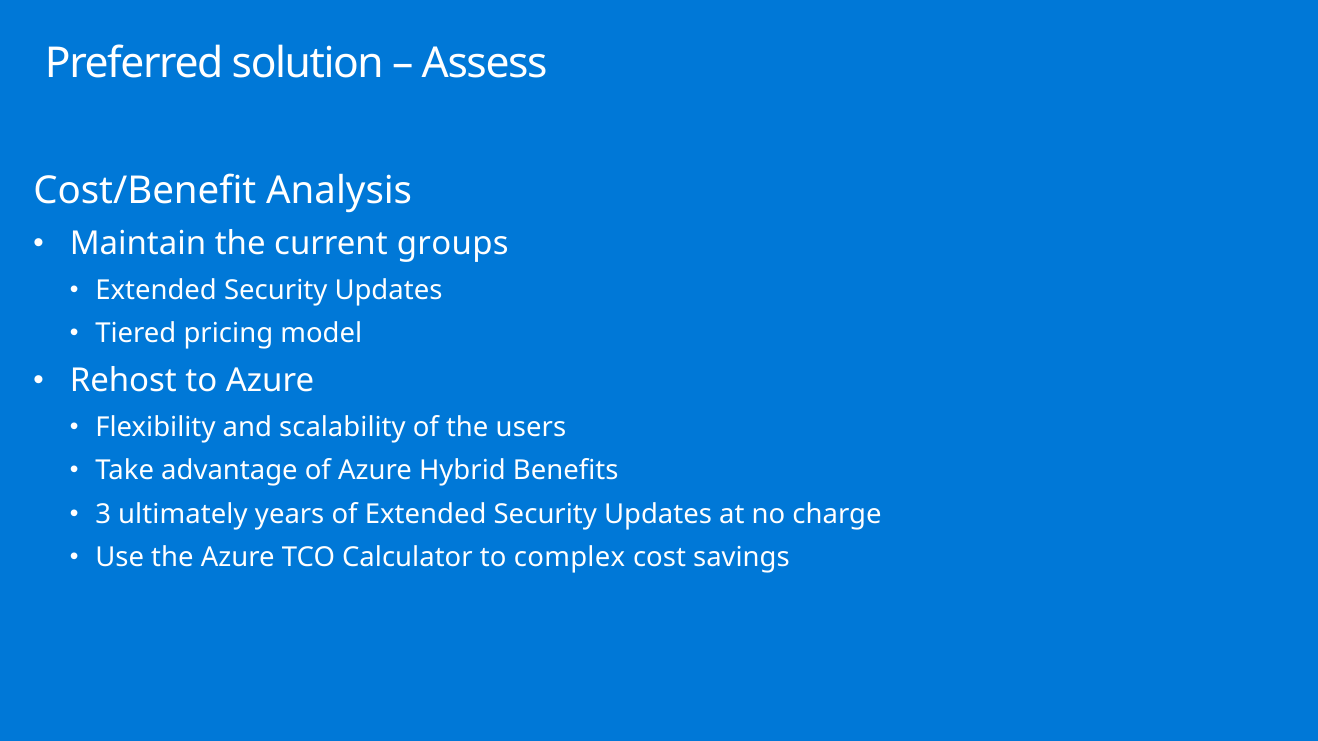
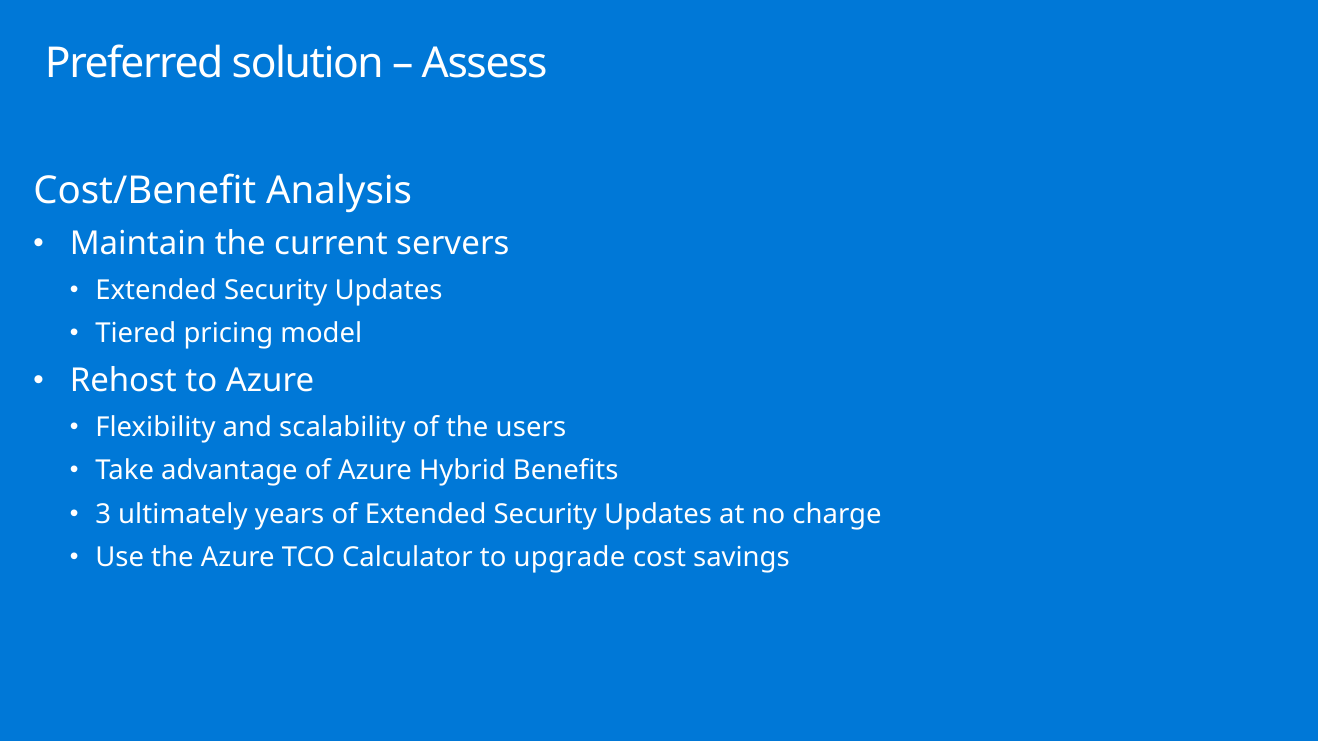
groups: groups -> servers
complex: complex -> upgrade
